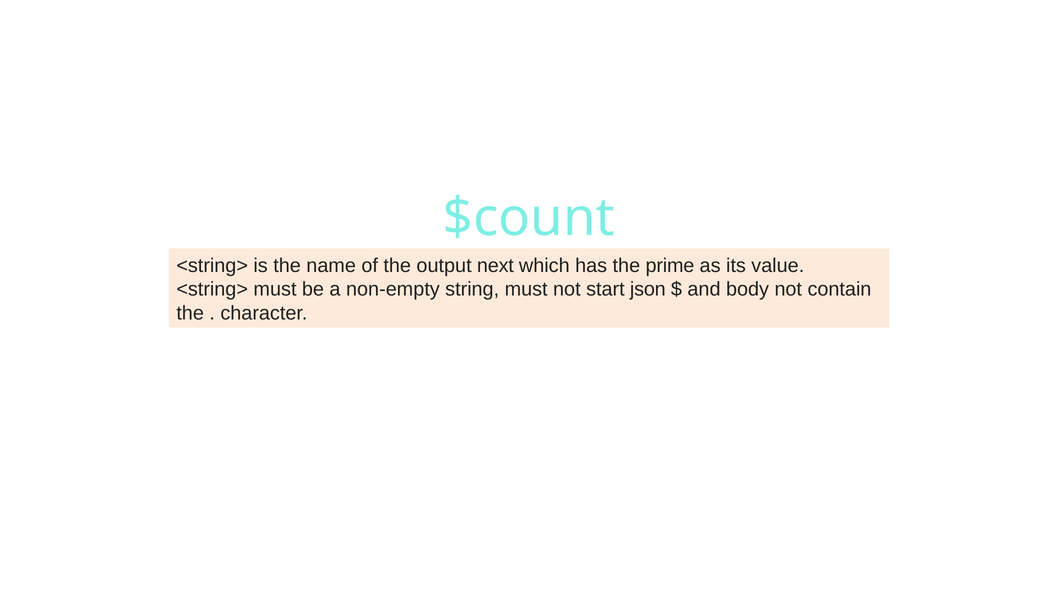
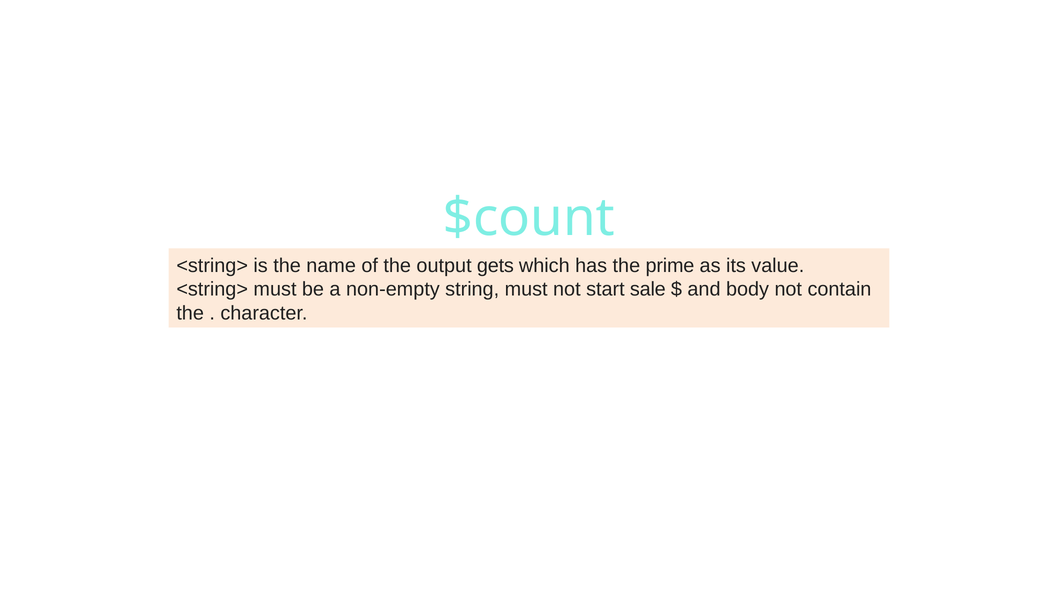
next: next -> gets
json: json -> sale
